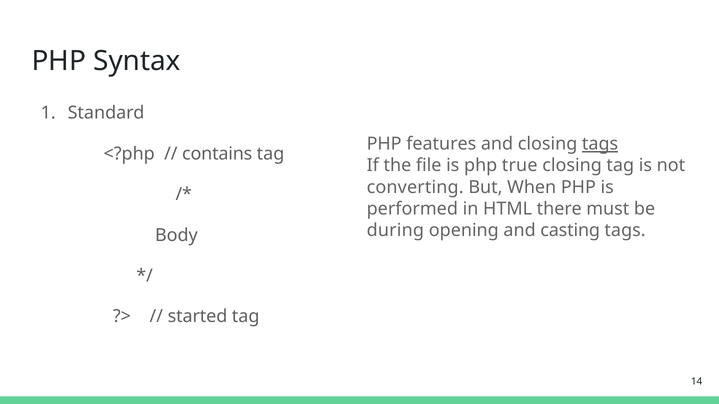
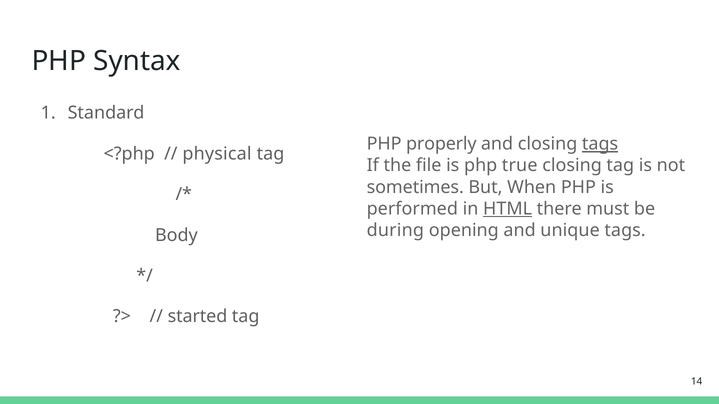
features: features -> properly
contains: contains -> physical
converting: converting -> sometimes
HTML underline: none -> present
casting: casting -> unique
